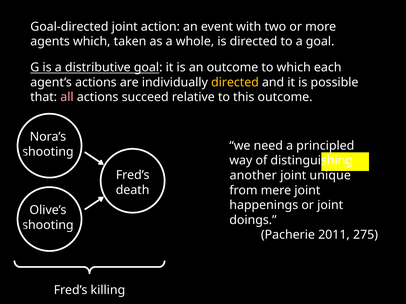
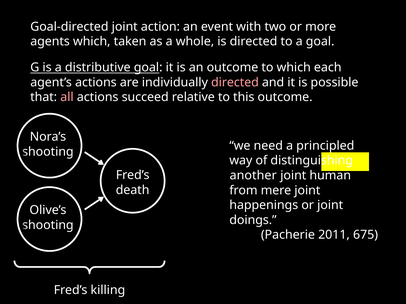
directed at (235, 83) colour: yellow -> pink
unique: unique -> human
275: 275 -> 675
